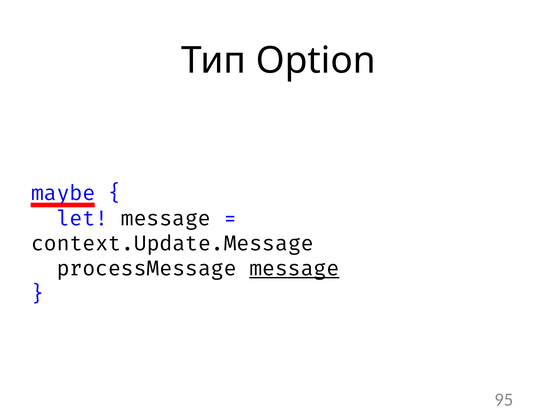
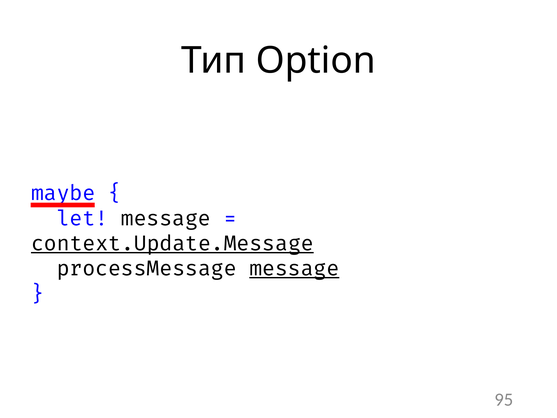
context.Update.Message underline: none -> present
